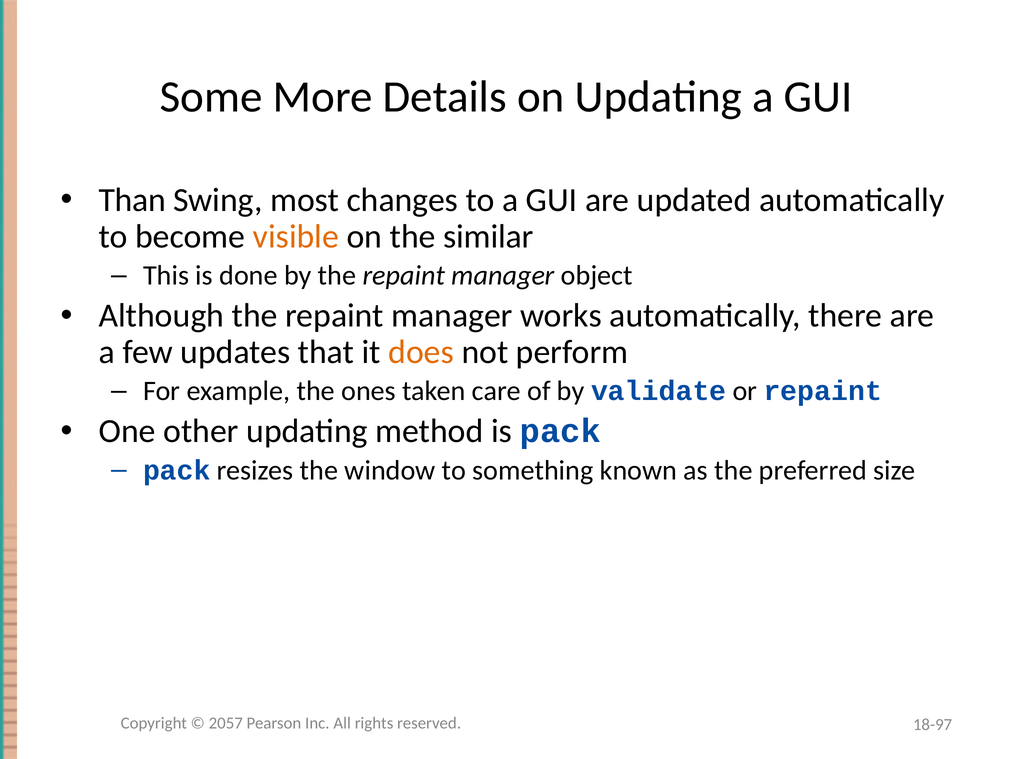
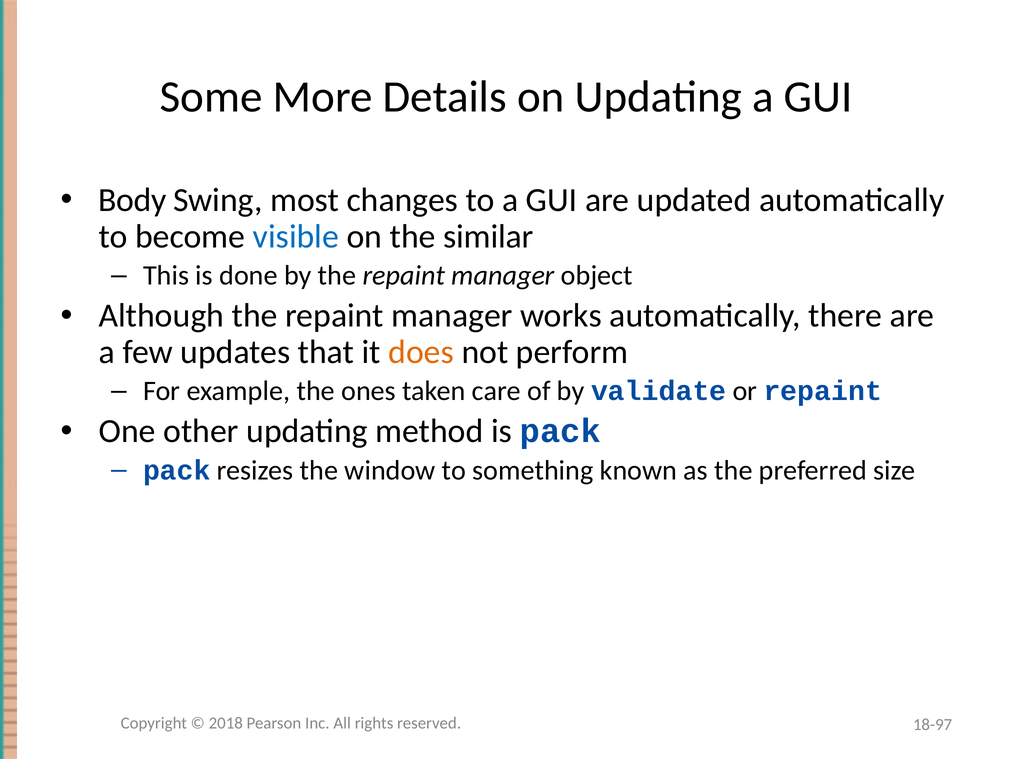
Than: Than -> Body
visible colour: orange -> blue
2057: 2057 -> 2018
